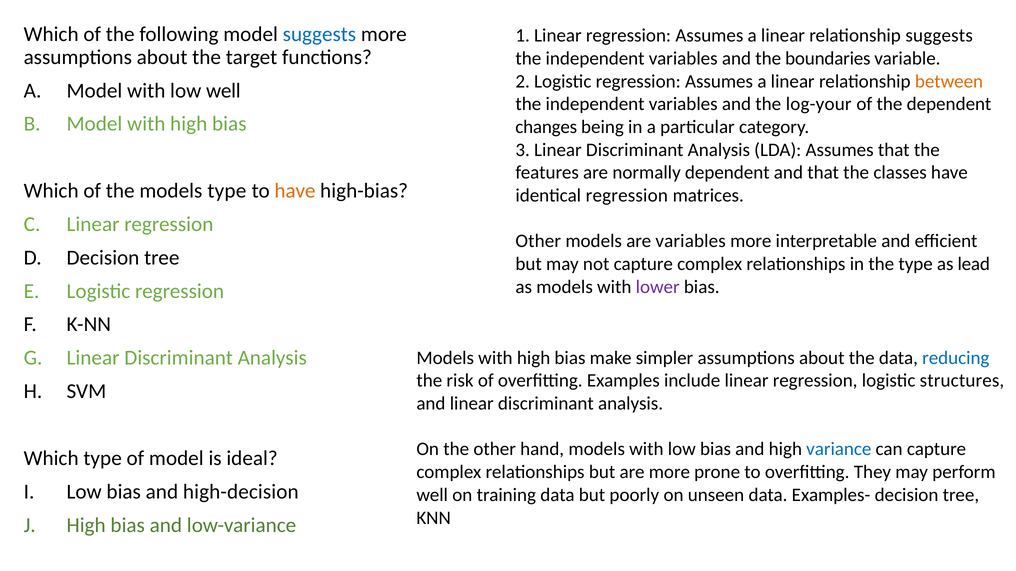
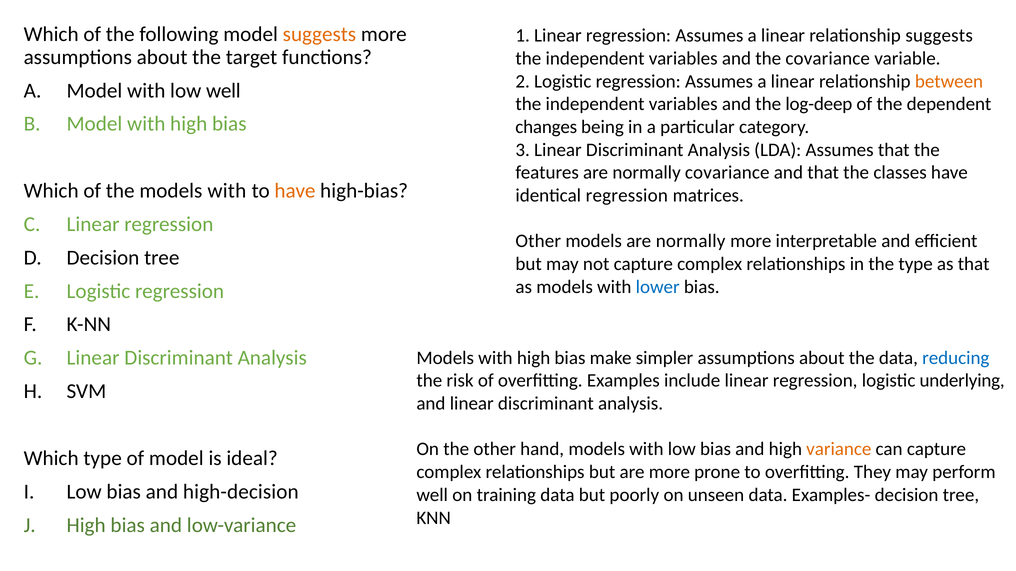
suggests at (319, 34) colour: blue -> orange
the boundaries: boundaries -> covariance
log-your: log-your -> log-deep
normally dependent: dependent -> covariance
the models type: type -> with
models are variables: variables -> normally
as lead: lead -> that
lower colour: purple -> blue
structures: structures -> underlying
variance colour: blue -> orange
